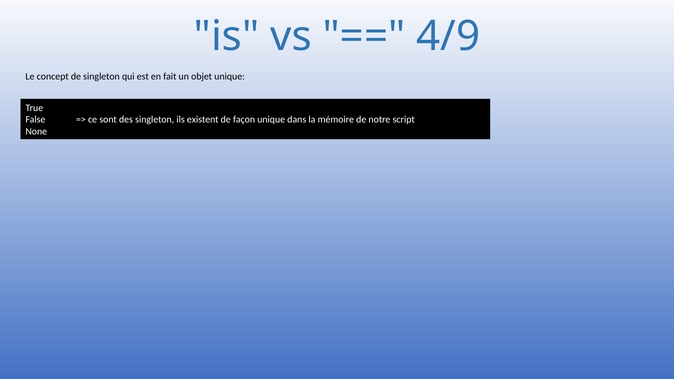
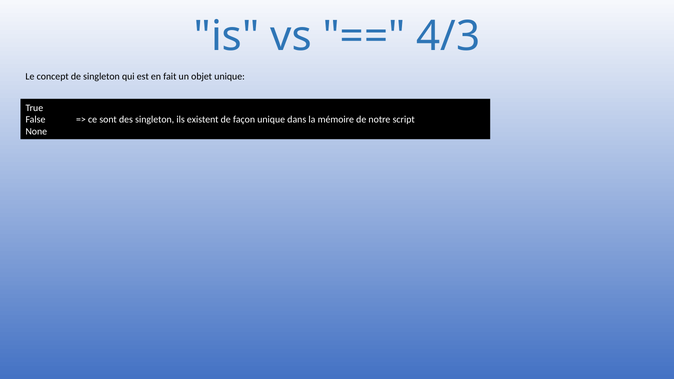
4/9: 4/9 -> 4/3
